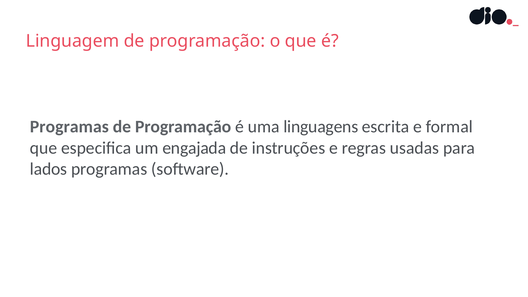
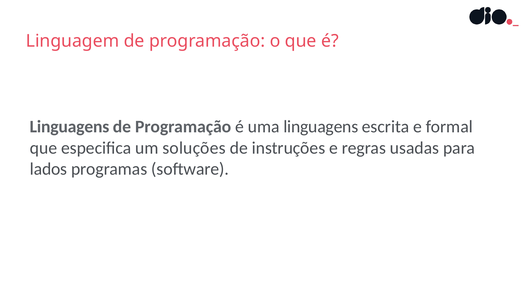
Programas at (69, 127): Programas -> Linguagens
engajada: engajada -> soluções
